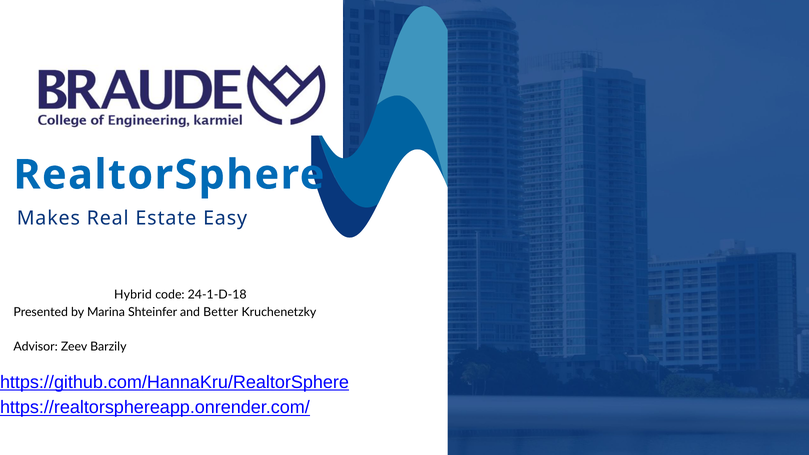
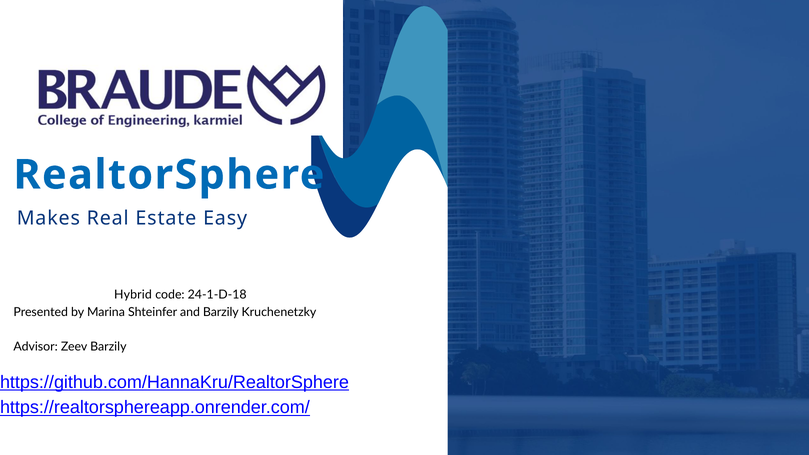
and Better: Better -> Barzily
